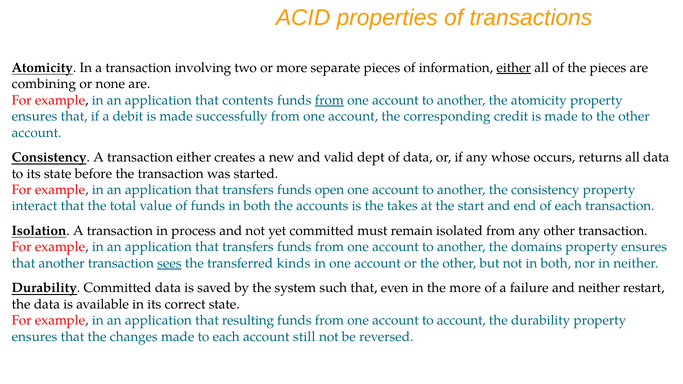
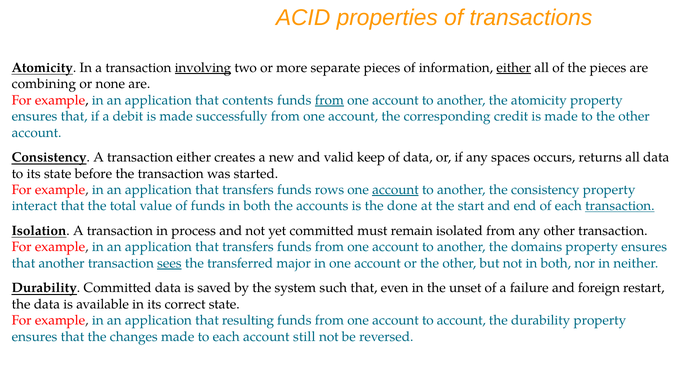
involving underline: none -> present
dept: dept -> keep
whose: whose -> spaces
open: open -> rows
account at (395, 190) underline: none -> present
takes: takes -> done
transaction at (620, 206) underline: none -> present
kinds: kinds -> major
the more: more -> unset
and neither: neither -> foreign
